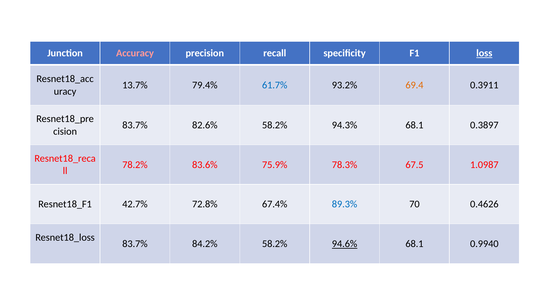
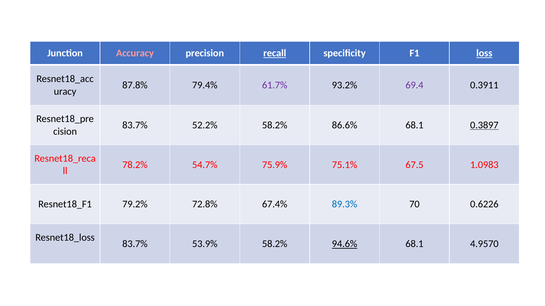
recall underline: none -> present
13.7%: 13.7% -> 87.8%
61.7% colour: blue -> purple
69.4 colour: orange -> purple
82.6%: 82.6% -> 52.2%
94.3%: 94.3% -> 86.6%
0.3897 underline: none -> present
83.6%: 83.6% -> 54.7%
78.3%: 78.3% -> 75.1%
1.0987: 1.0987 -> 1.0983
42.7%: 42.7% -> 79.2%
0.4626: 0.4626 -> 0.6226
84.2%: 84.2% -> 53.9%
0.9940: 0.9940 -> 4.9570
